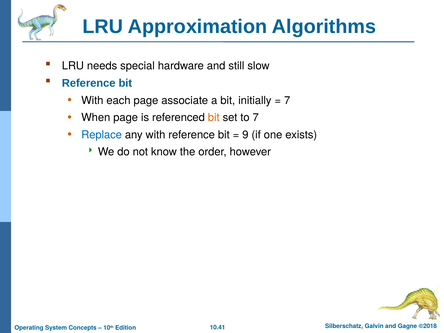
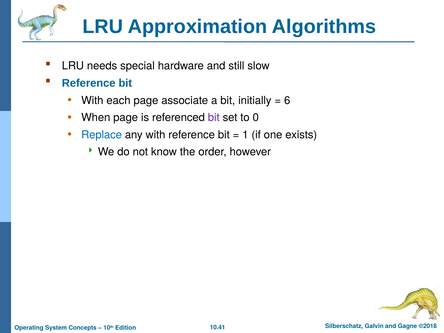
7 at (287, 100): 7 -> 6
bit at (214, 118) colour: orange -> purple
to 7: 7 -> 0
9: 9 -> 1
